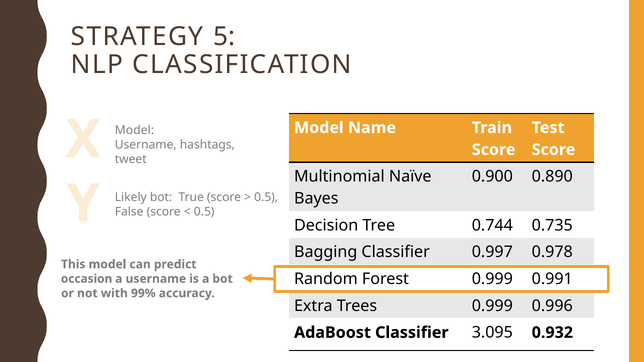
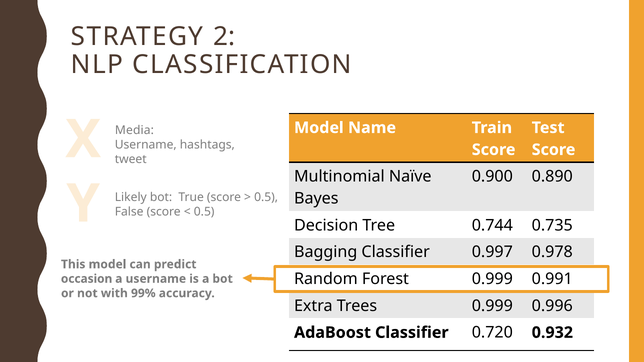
5: 5 -> 2
Model at (134, 130): Model -> Media
3.095: 3.095 -> 0.720
